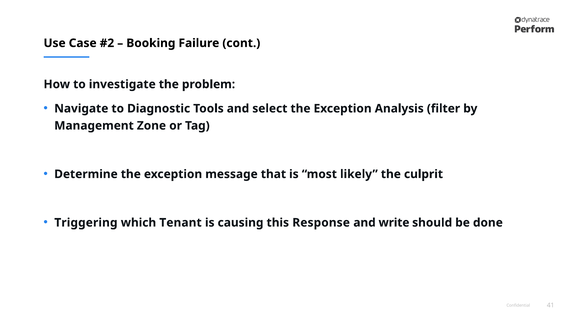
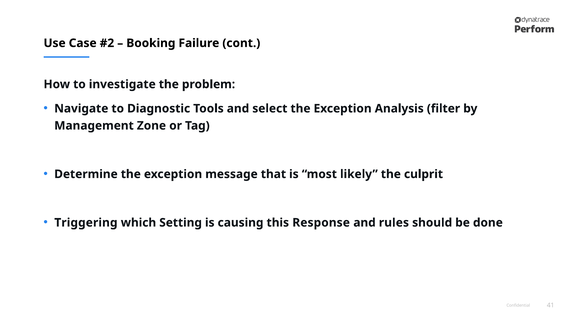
Tenant: Tenant -> Setting
write: write -> rules
